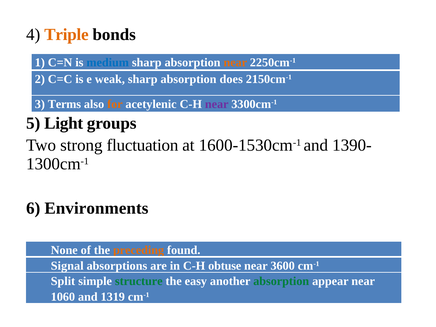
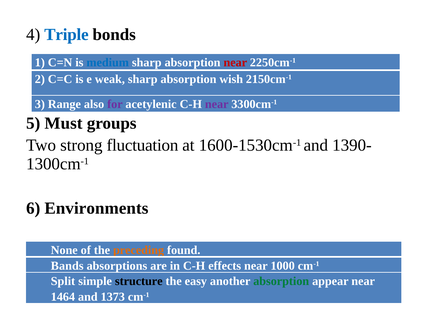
Triple colour: orange -> blue
near at (235, 62) colour: orange -> red
does: does -> wish
Terms: Terms -> Range
for colour: orange -> purple
Light: Light -> Must
Signal: Signal -> Bands
obtuse: obtuse -> effects
3600: 3600 -> 1000
structure colour: green -> black
1060: 1060 -> 1464
1319: 1319 -> 1373
